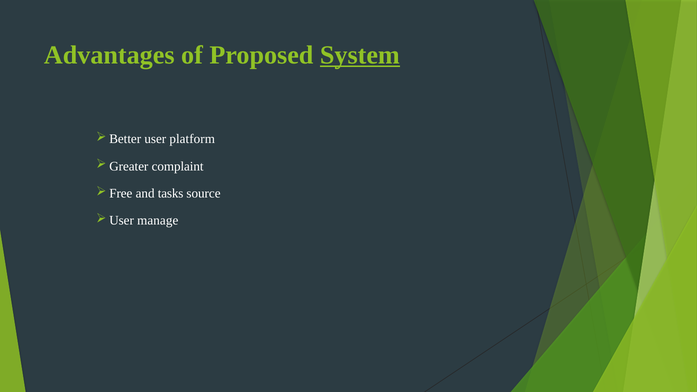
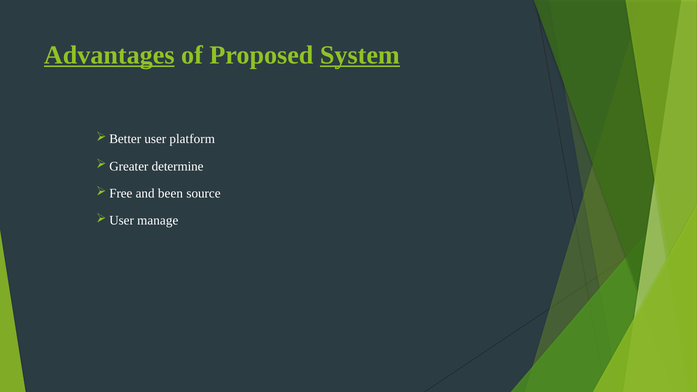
Advantages underline: none -> present
complaint: complaint -> determine
tasks: tasks -> been
